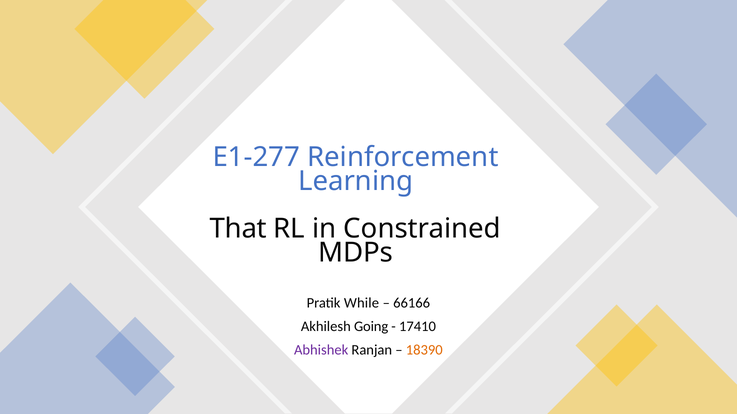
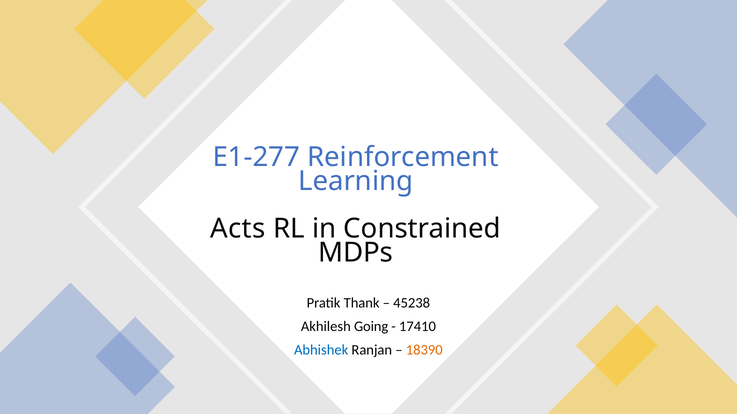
That: That -> Acts
While: While -> Thank
66166: 66166 -> 45238
Abhishek colour: purple -> blue
